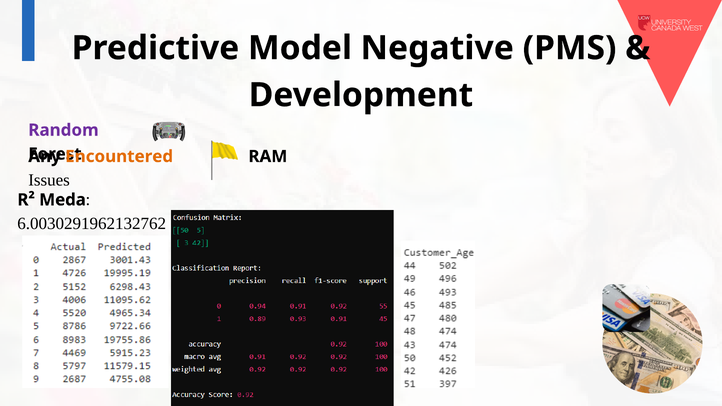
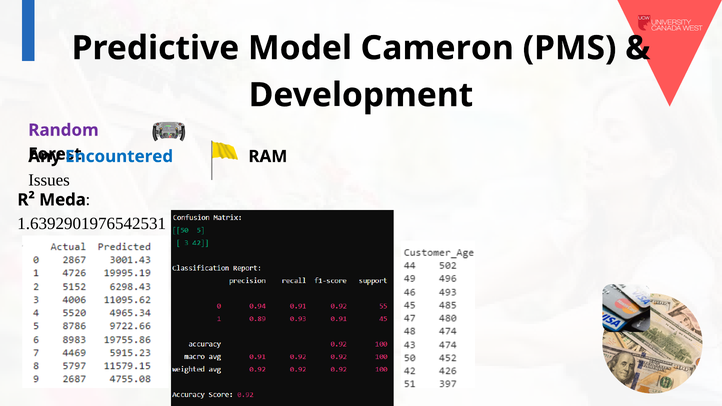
Negative: Negative -> Cameron
Encountered colour: orange -> blue
6.0030291962132762: 6.0030291962132762 -> 1.6392901976542531
